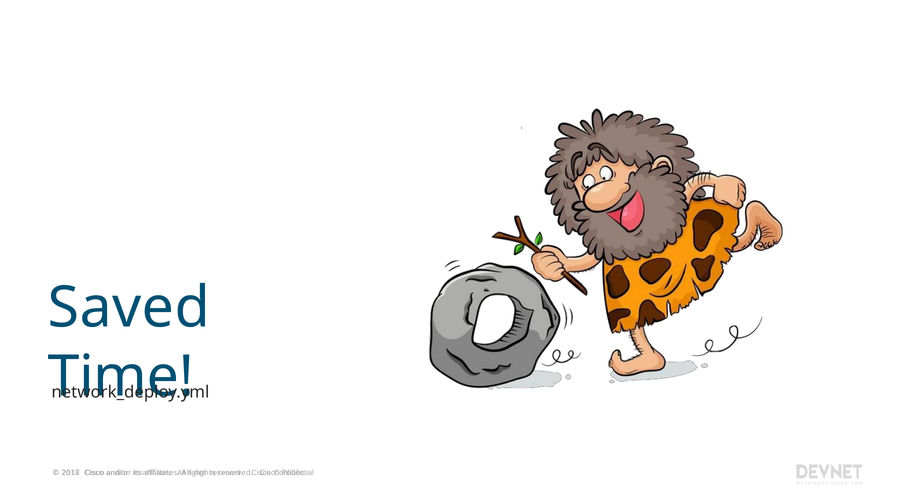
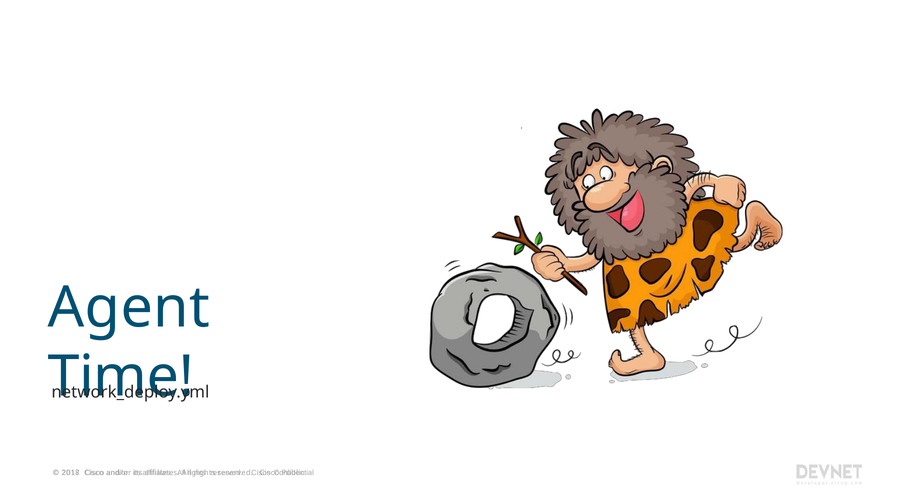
Saved: Saved -> Agent
